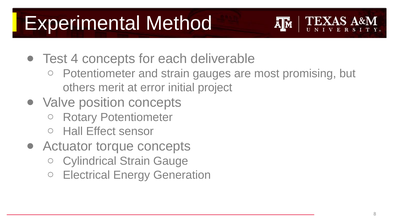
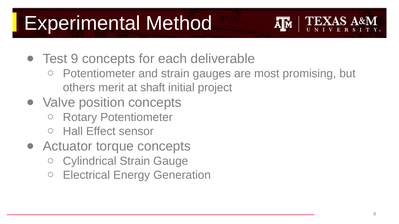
4: 4 -> 9
error: error -> shaft
